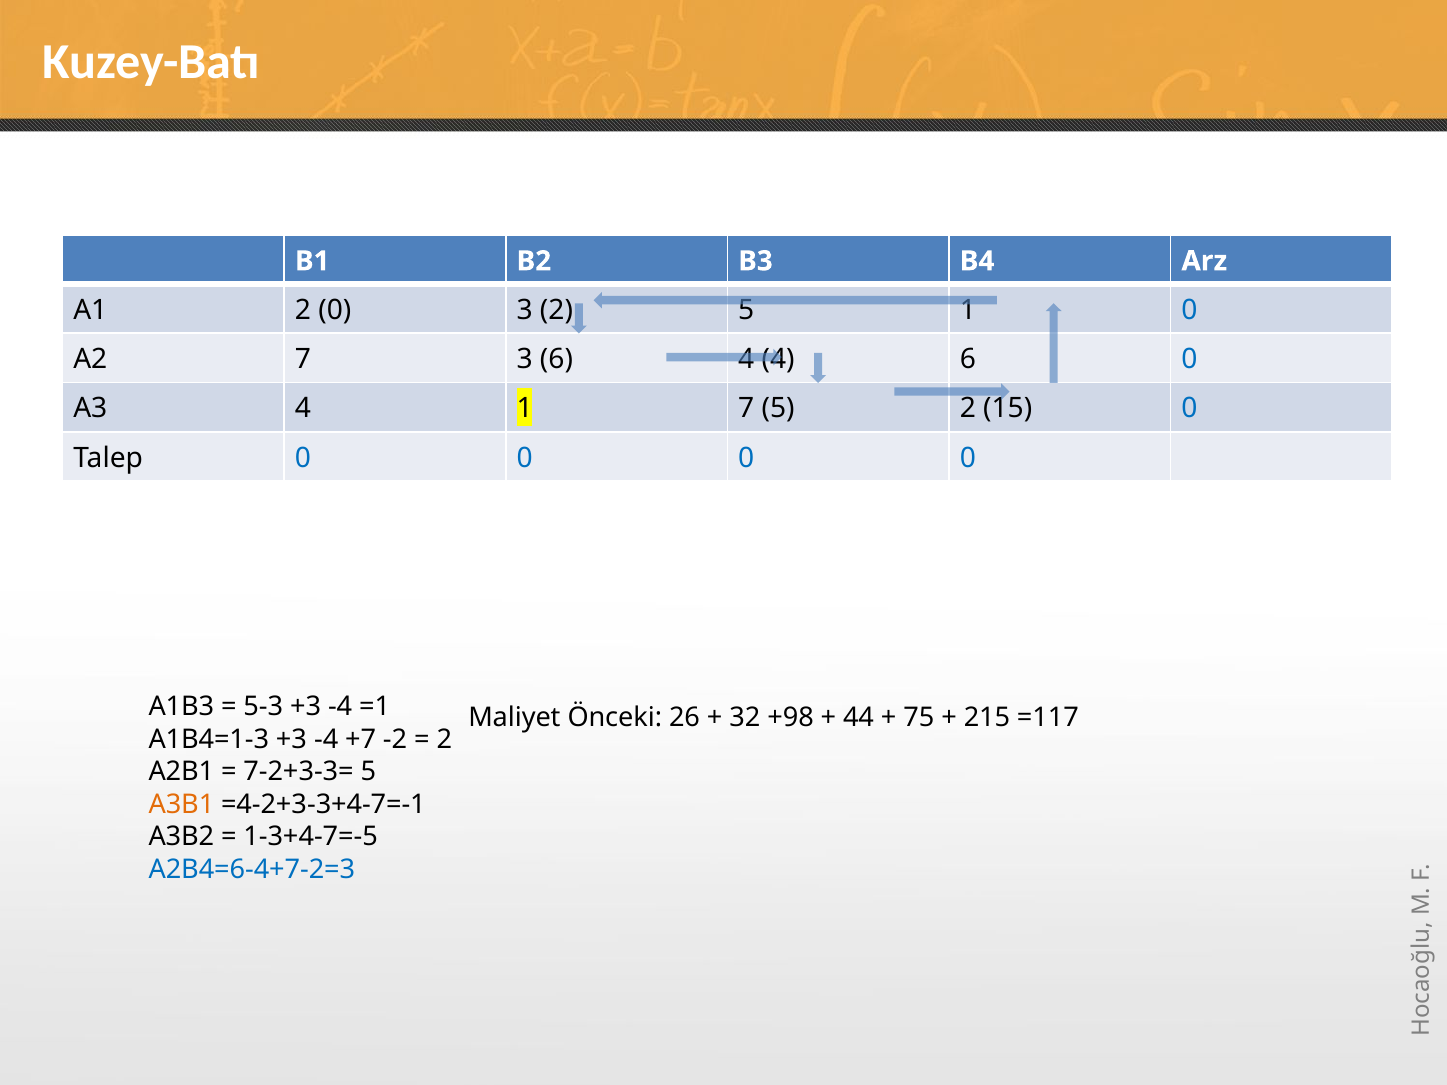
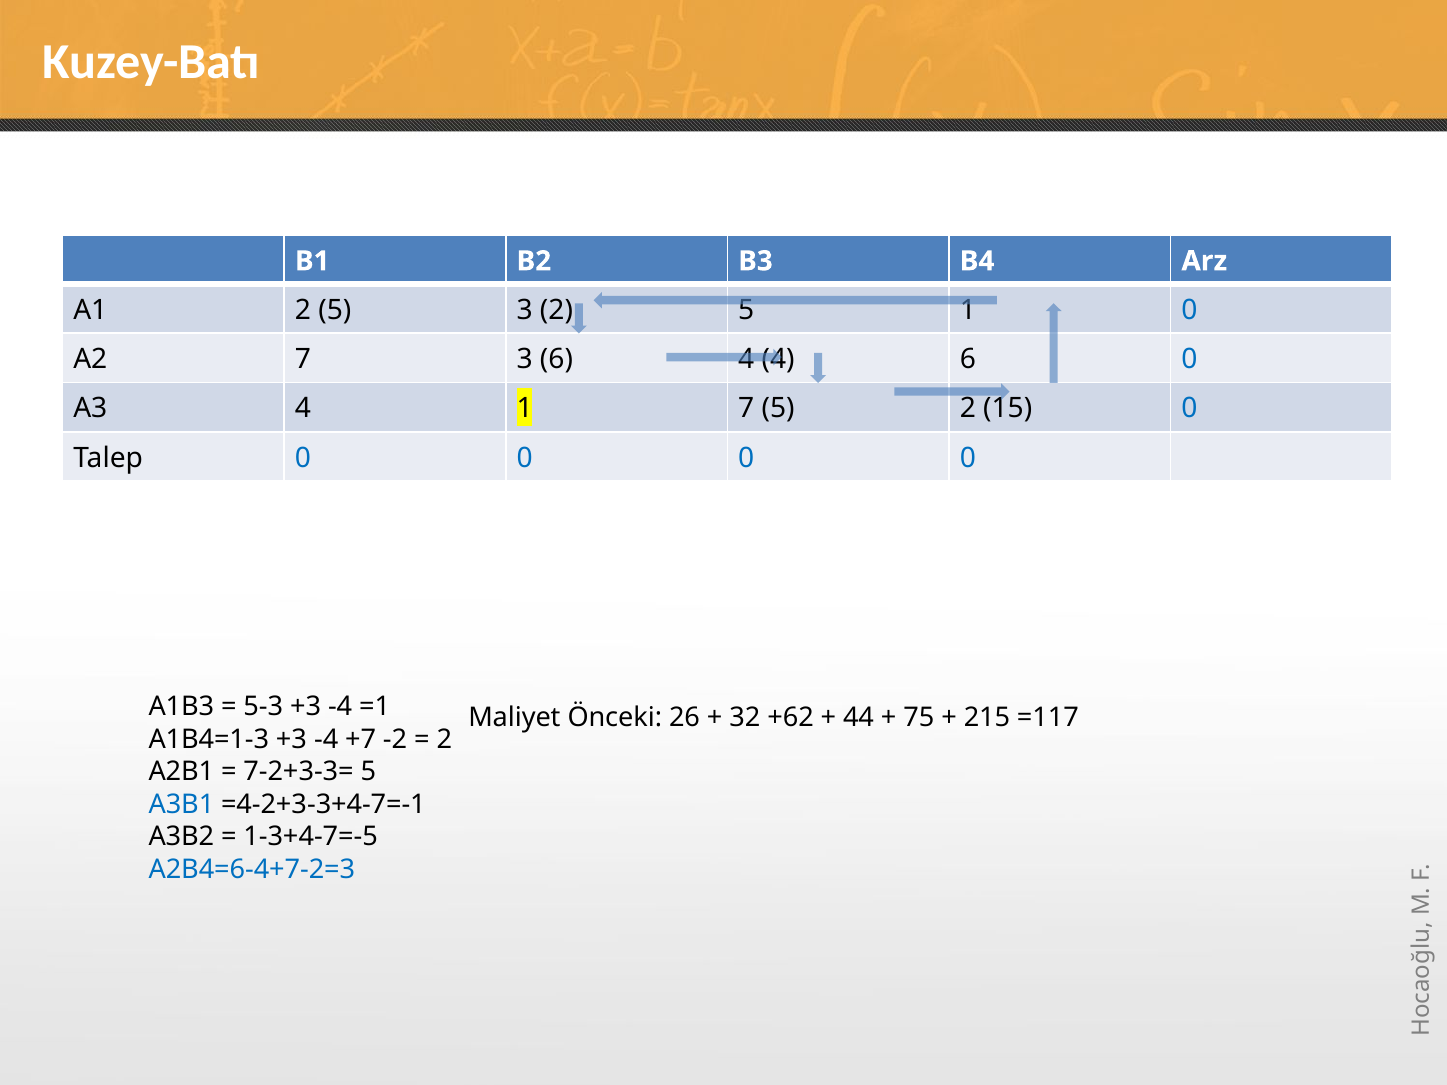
A1 2 0: 0 -> 5
+98: +98 -> +62
A3B1 colour: orange -> blue
